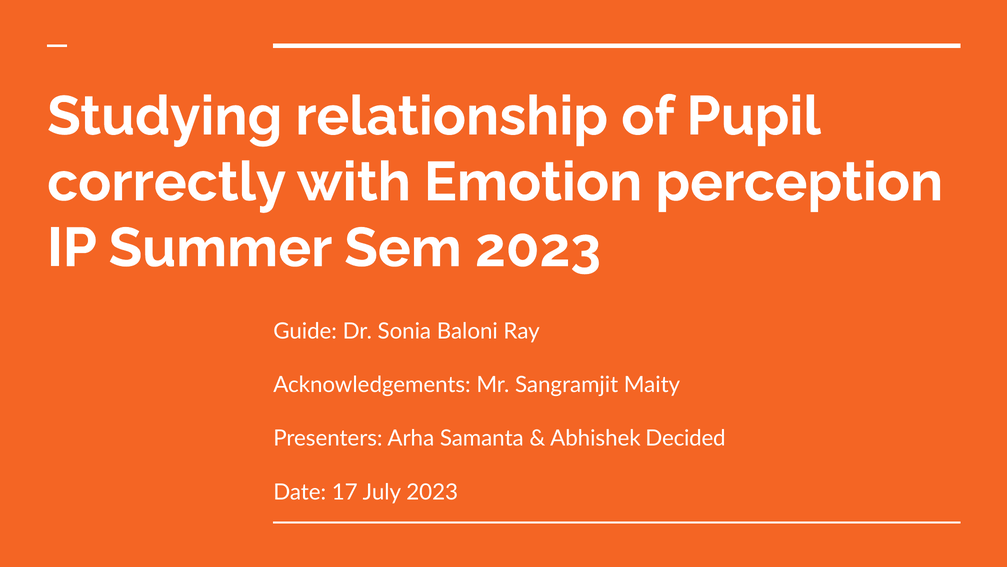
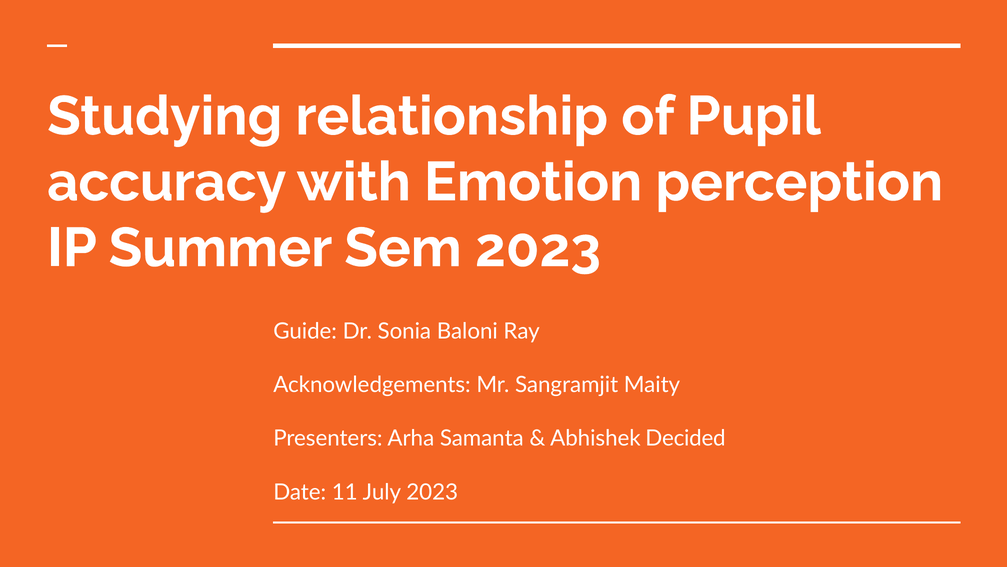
correctly: correctly -> accuracy
17: 17 -> 11
